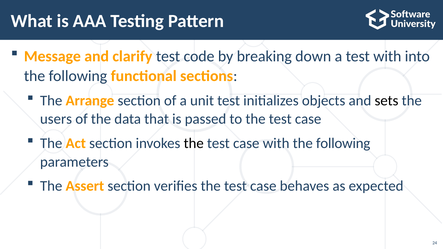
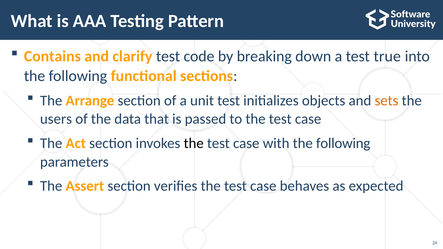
Message: Message -> Contains
test with: with -> true
sets colour: black -> orange
